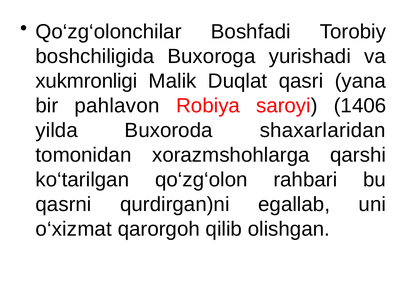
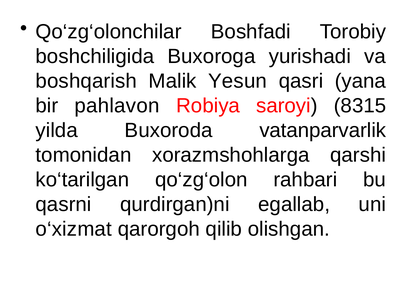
xukmronligi: xukmronligi -> boshqarish
Duqlat: Duqlat -> Yesun
1406: 1406 -> 8315
shaxarlaridan: shaxarlaridan -> vatanparvarlik
